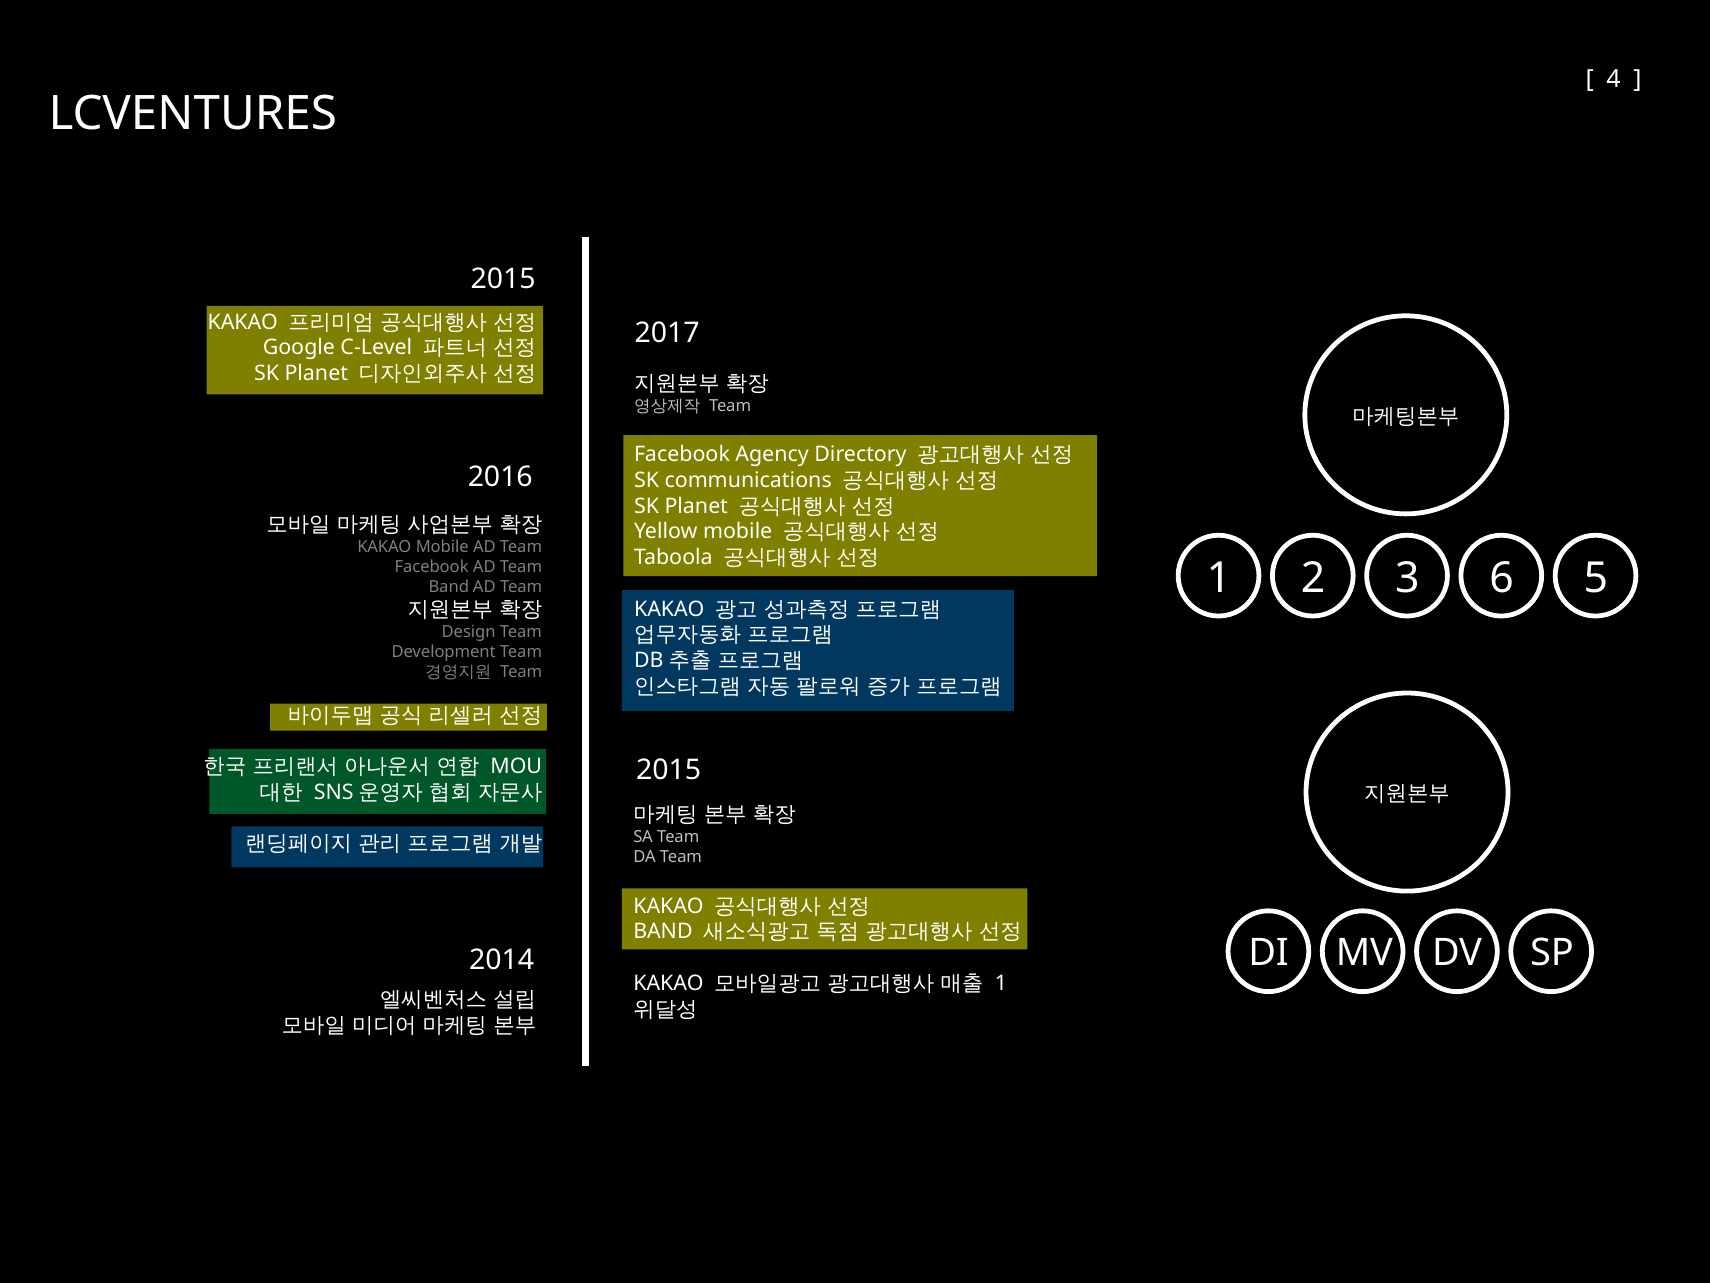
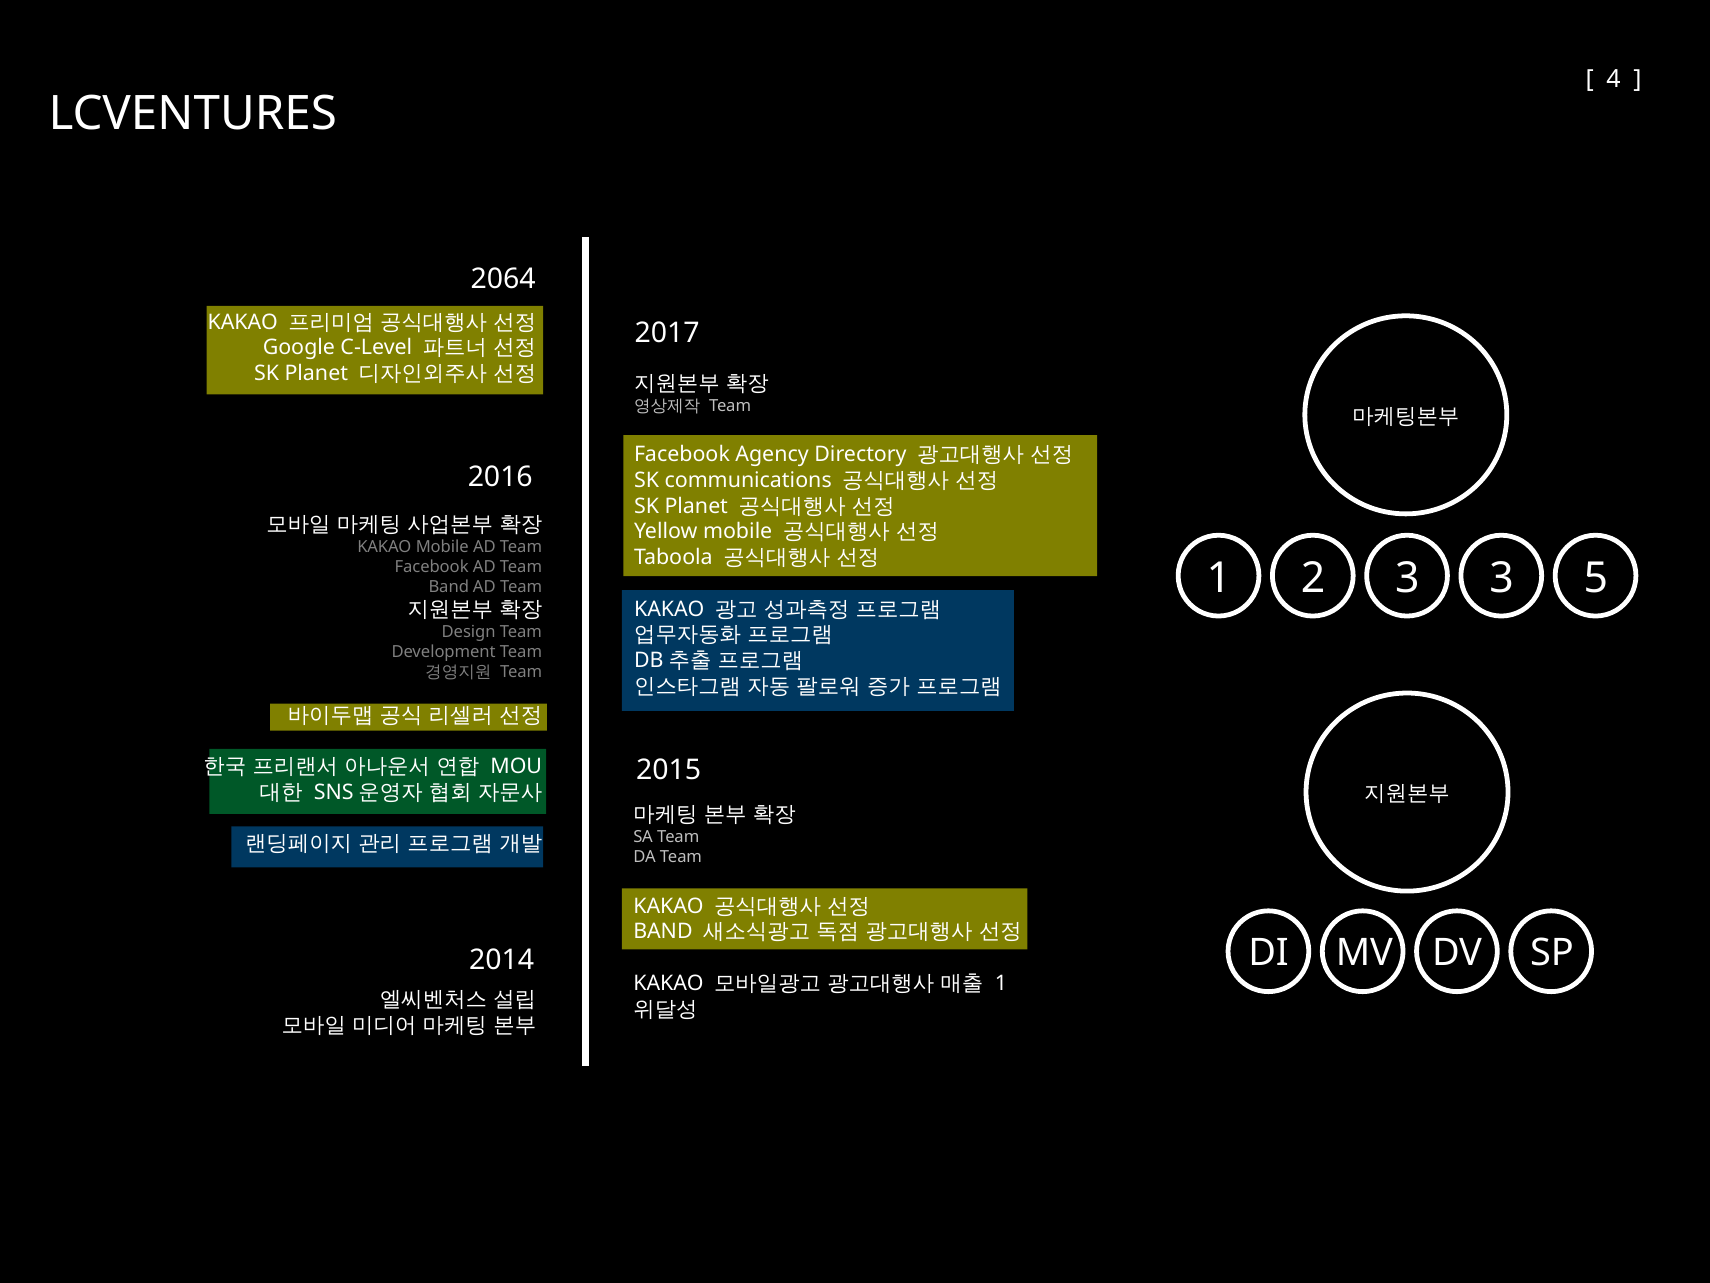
2015 at (503, 279): 2015 -> 2064
3 6: 6 -> 3
